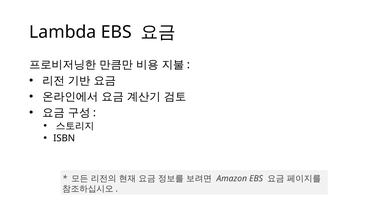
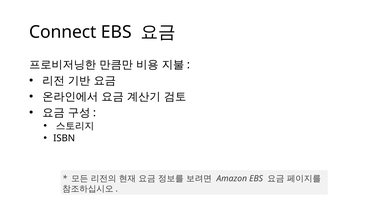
Lambda: Lambda -> Connect
